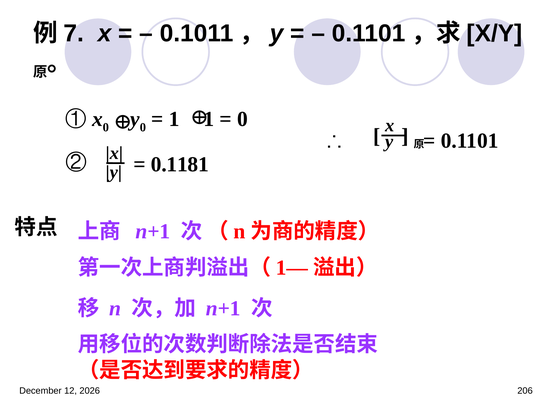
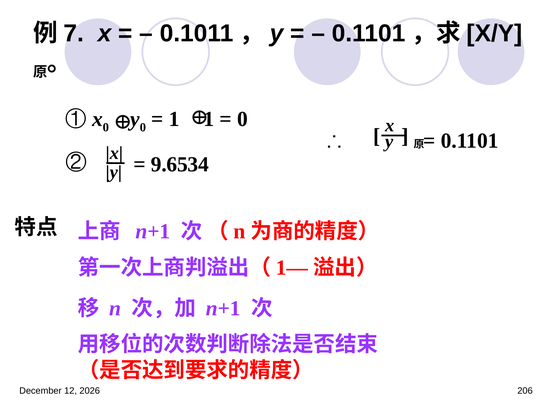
0.1181: 0.1181 -> 9.6534
